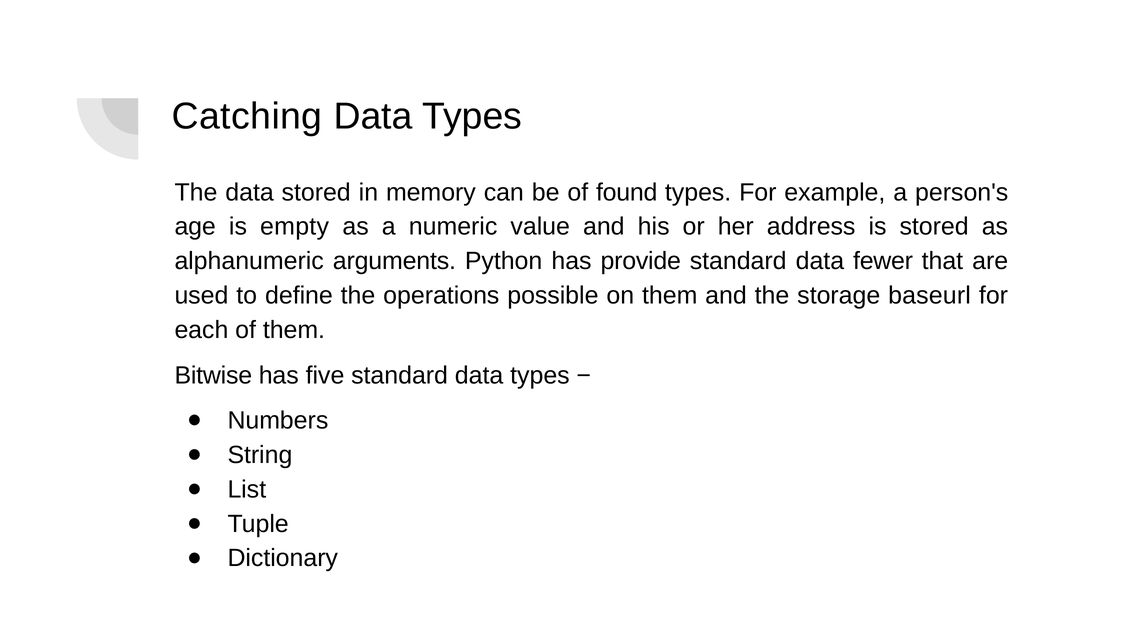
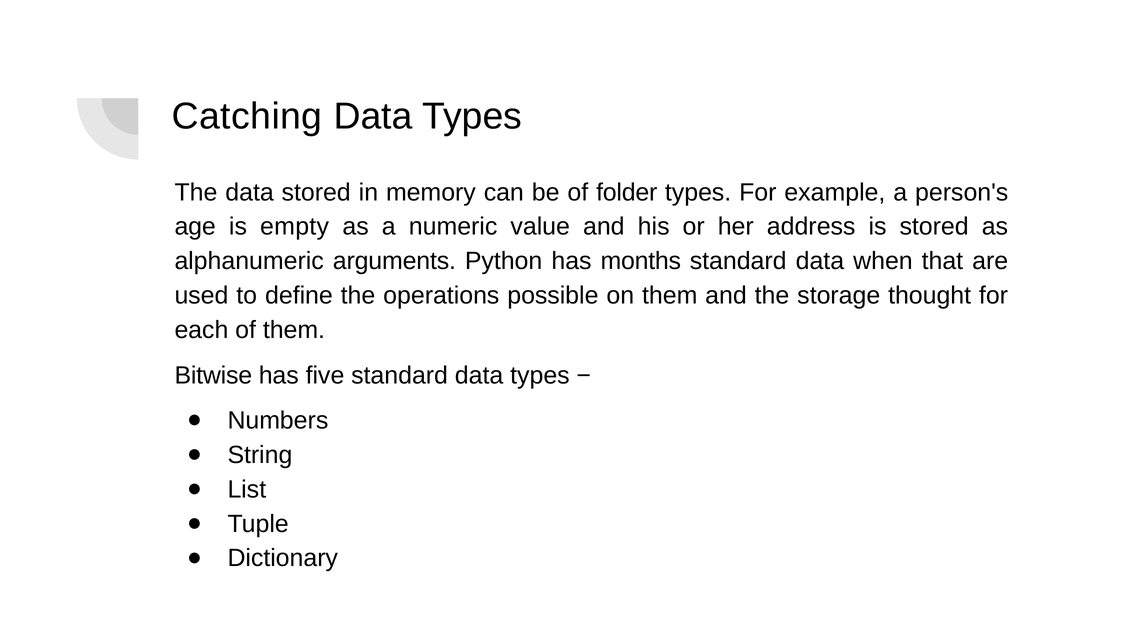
found: found -> folder
provide: provide -> months
fewer: fewer -> when
baseurl: baseurl -> thought
